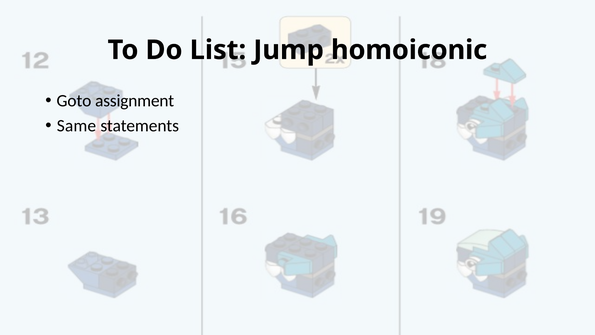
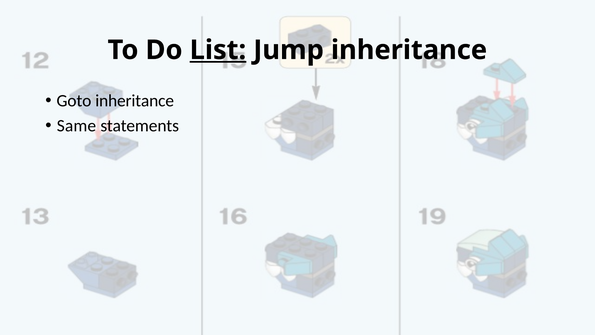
List underline: none -> present
Jump homoiconic: homoiconic -> inheritance
Goto assignment: assignment -> inheritance
